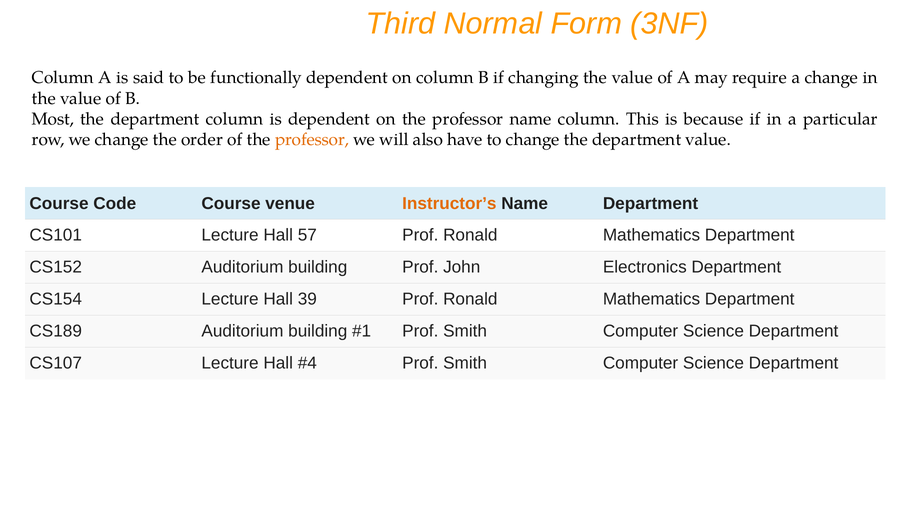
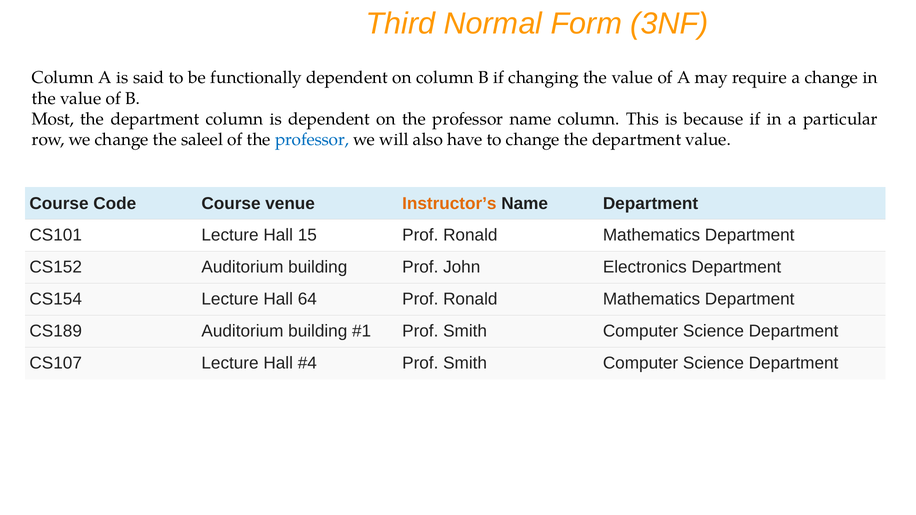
order: order -> saleel
professor at (312, 140) colour: orange -> blue
57: 57 -> 15
39: 39 -> 64
